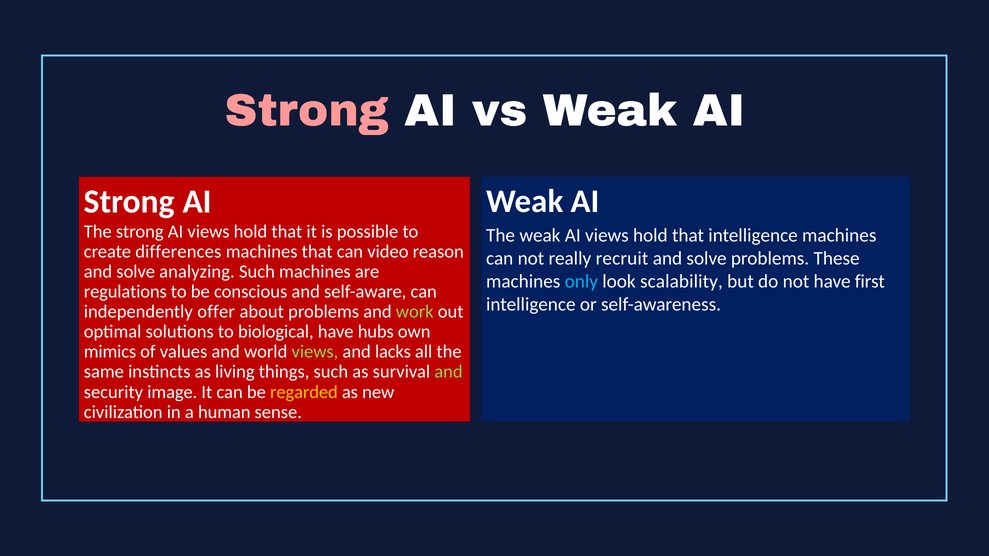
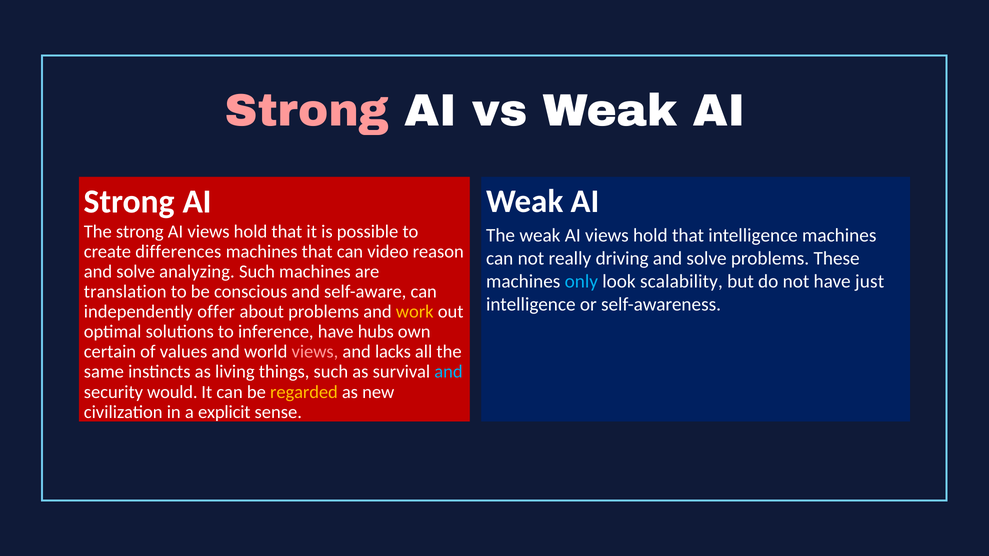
recruit: recruit -> driving
first: first -> just
regulations: regulations -> translation
work colour: light green -> yellow
biological: biological -> inference
mimics: mimics -> certain
views at (315, 352) colour: light green -> pink
and at (448, 372) colour: light green -> light blue
image: image -> would
human: human -> explicit
